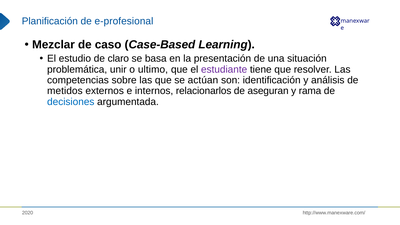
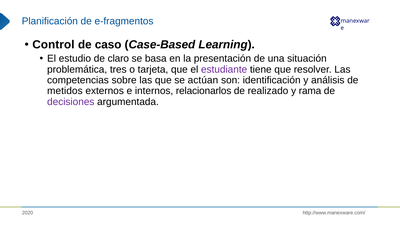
e-profesional: e-profesional -> e-fragmentos
Mezclar: Mezclar -> Control
unir: unir -> tres
ultimo: ultimo -> tarjeta
aseguran: aseguran -> realizado
decisiones colour: blue -> purple
